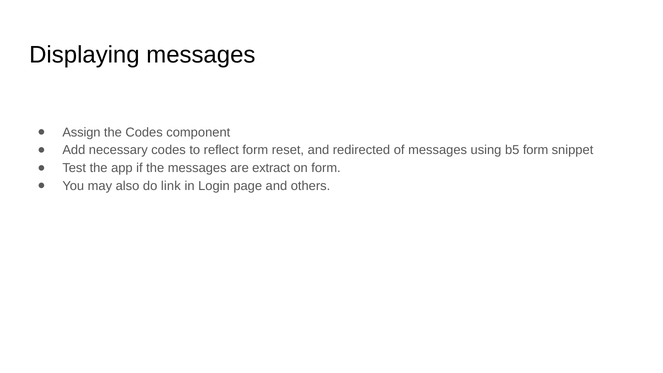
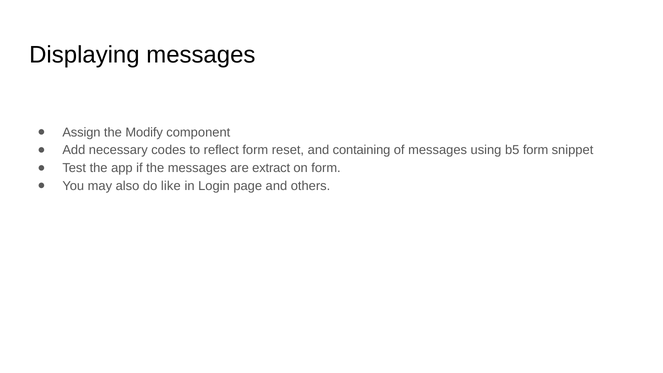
the Codes: Codes -> Modify
redirected: redirected -> containing
link: link -> like
